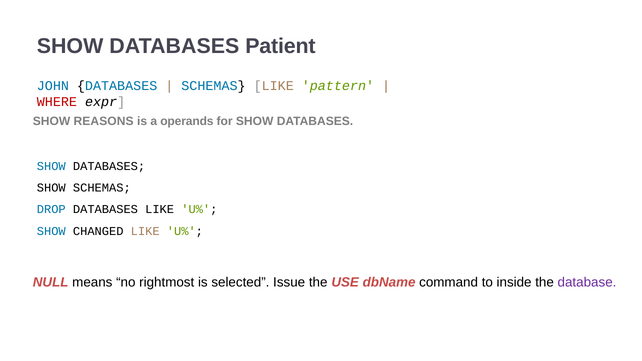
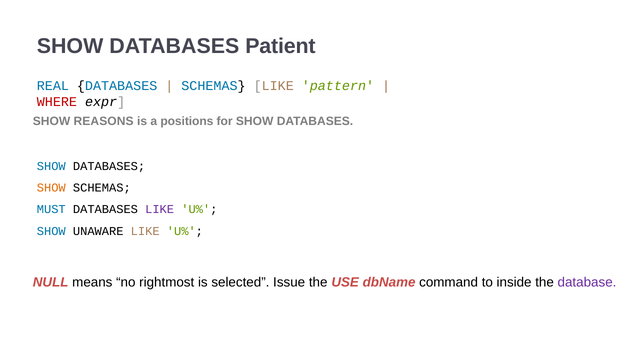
JOHN: JOHN -> REAL
operands: operands -> positions
SHOW at (51, 188) colour: black -> orange
DROP: DROP -> MUST
LIKE at (160, 209) colour: black -> purple
CHANGED: CHANGED -> UNAWARE
